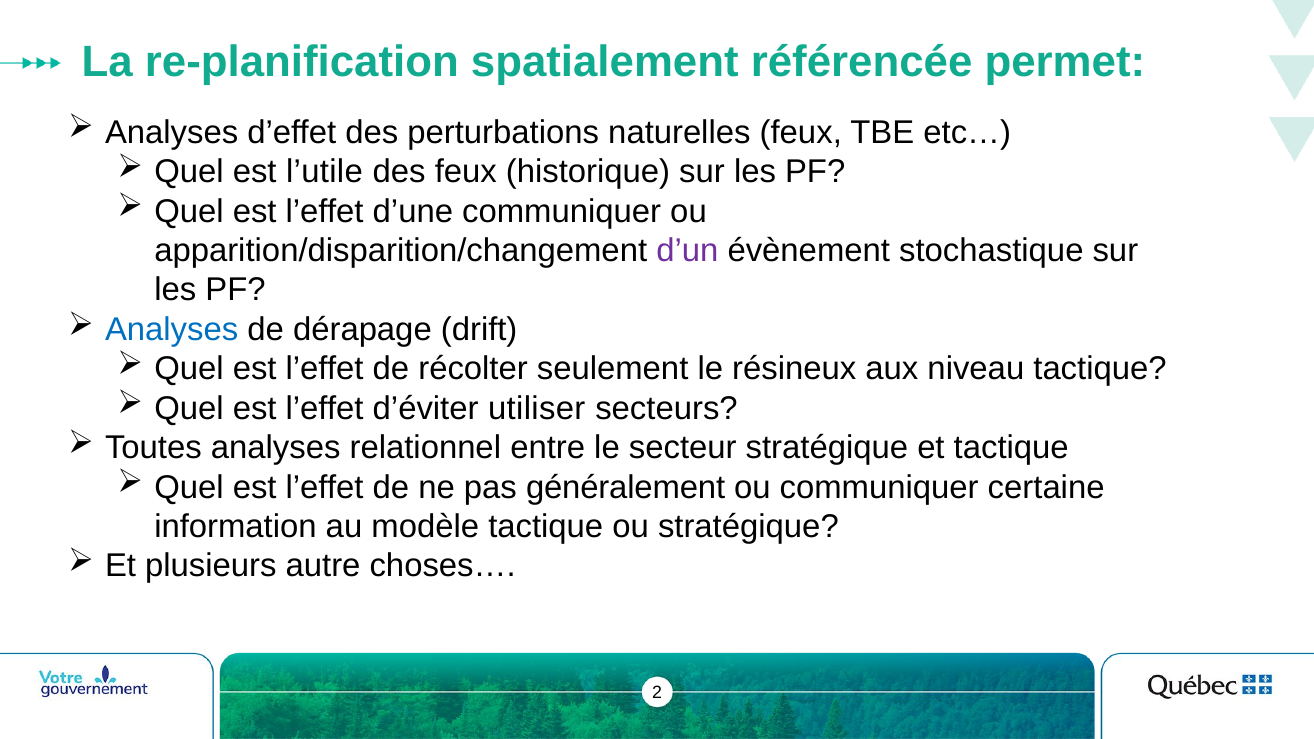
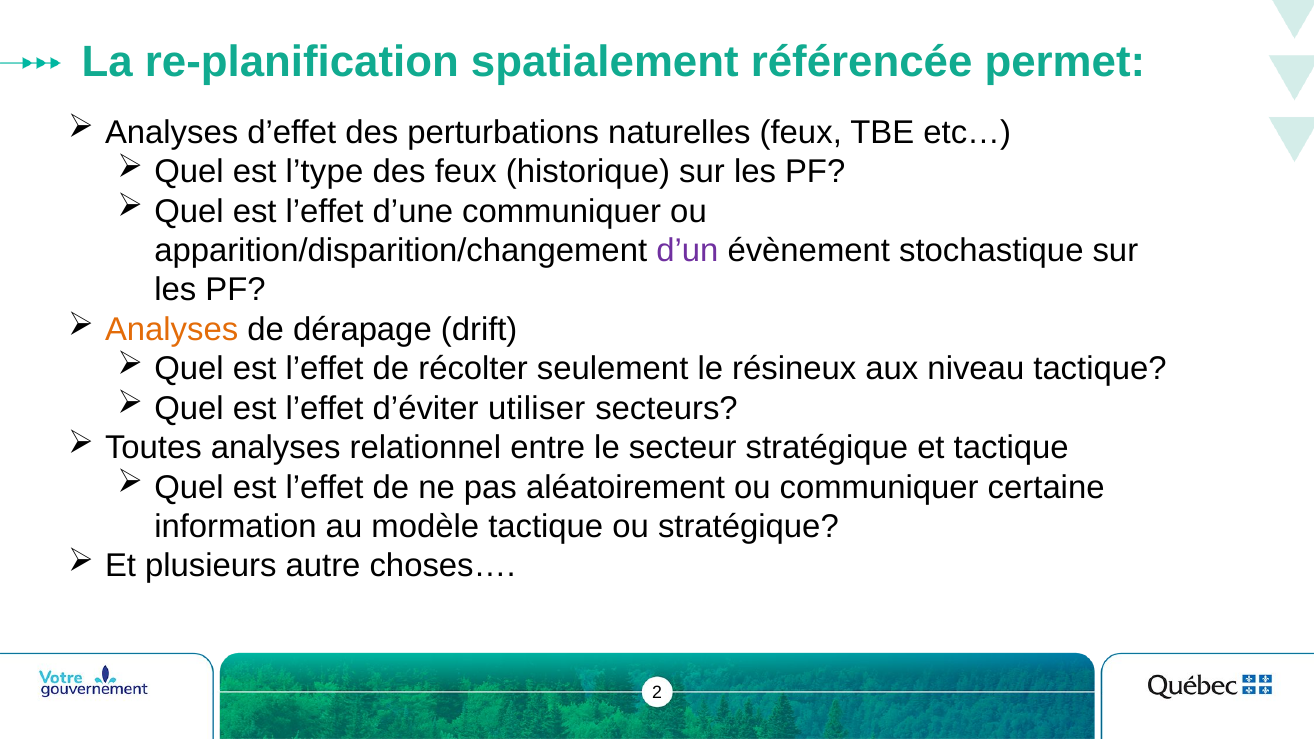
l’utile: l’utile -> l’type
Analyses at (172, 330) colour: blue -> orange
généralement: généralement -> aléatoirement
